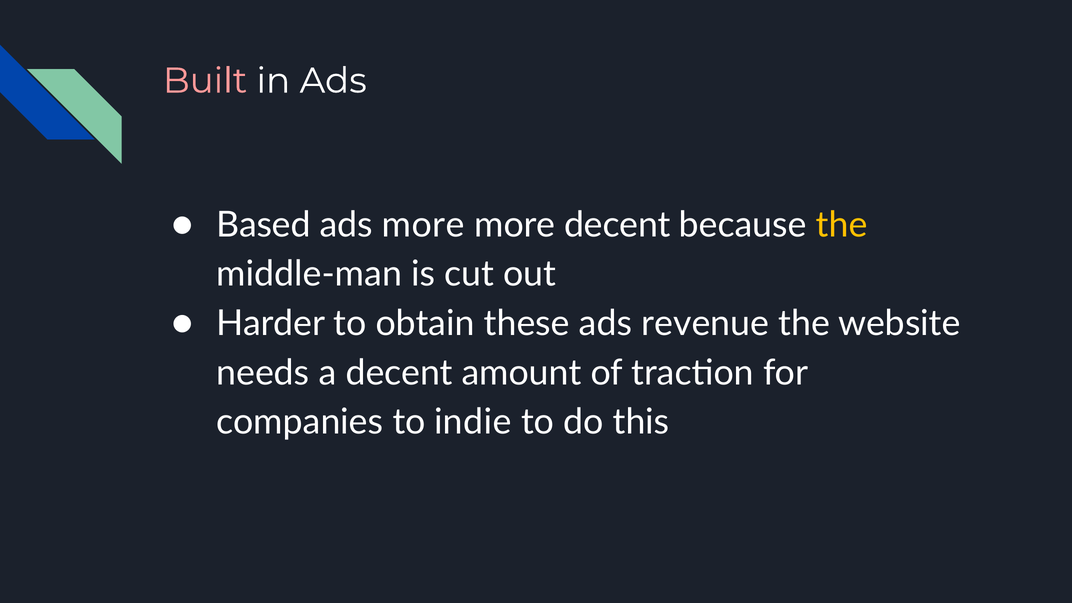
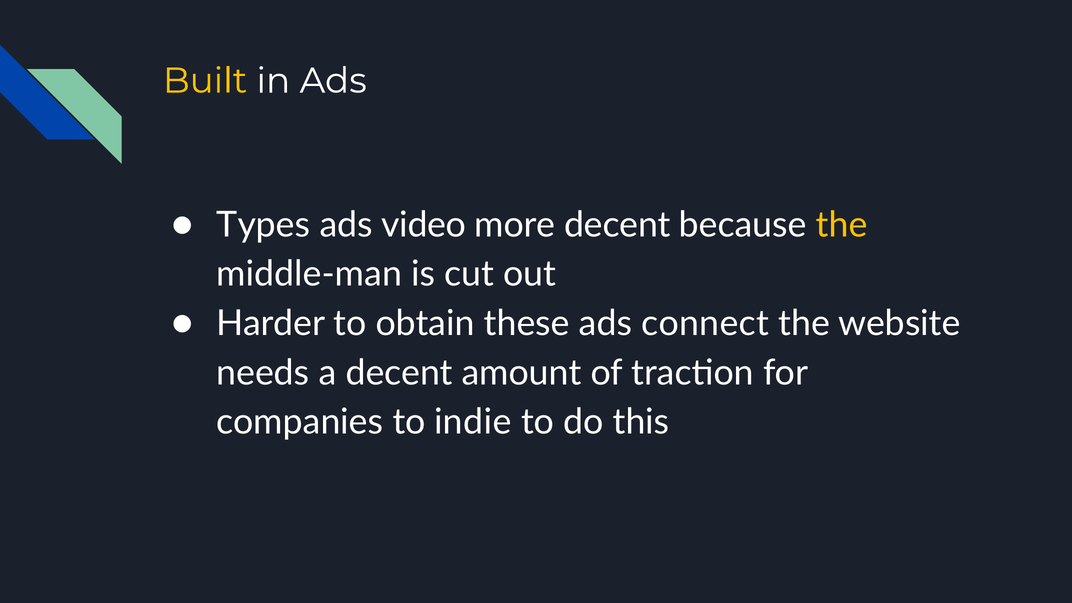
Built colour: pink -> yellow
Based: Based -> Types
ads more: more -> video
revenue: revenue -> connect
